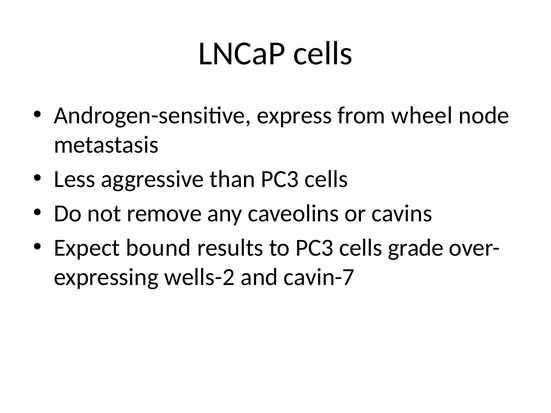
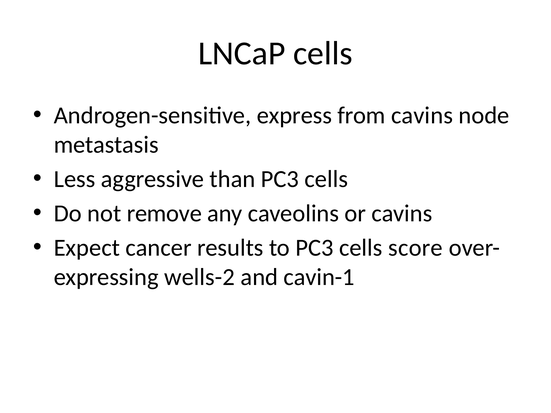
from wheel: wheel -> cavins
bound: bound -> cancer
grade: grade -> score
cavin-7: cavin-7 -> cavin-1
